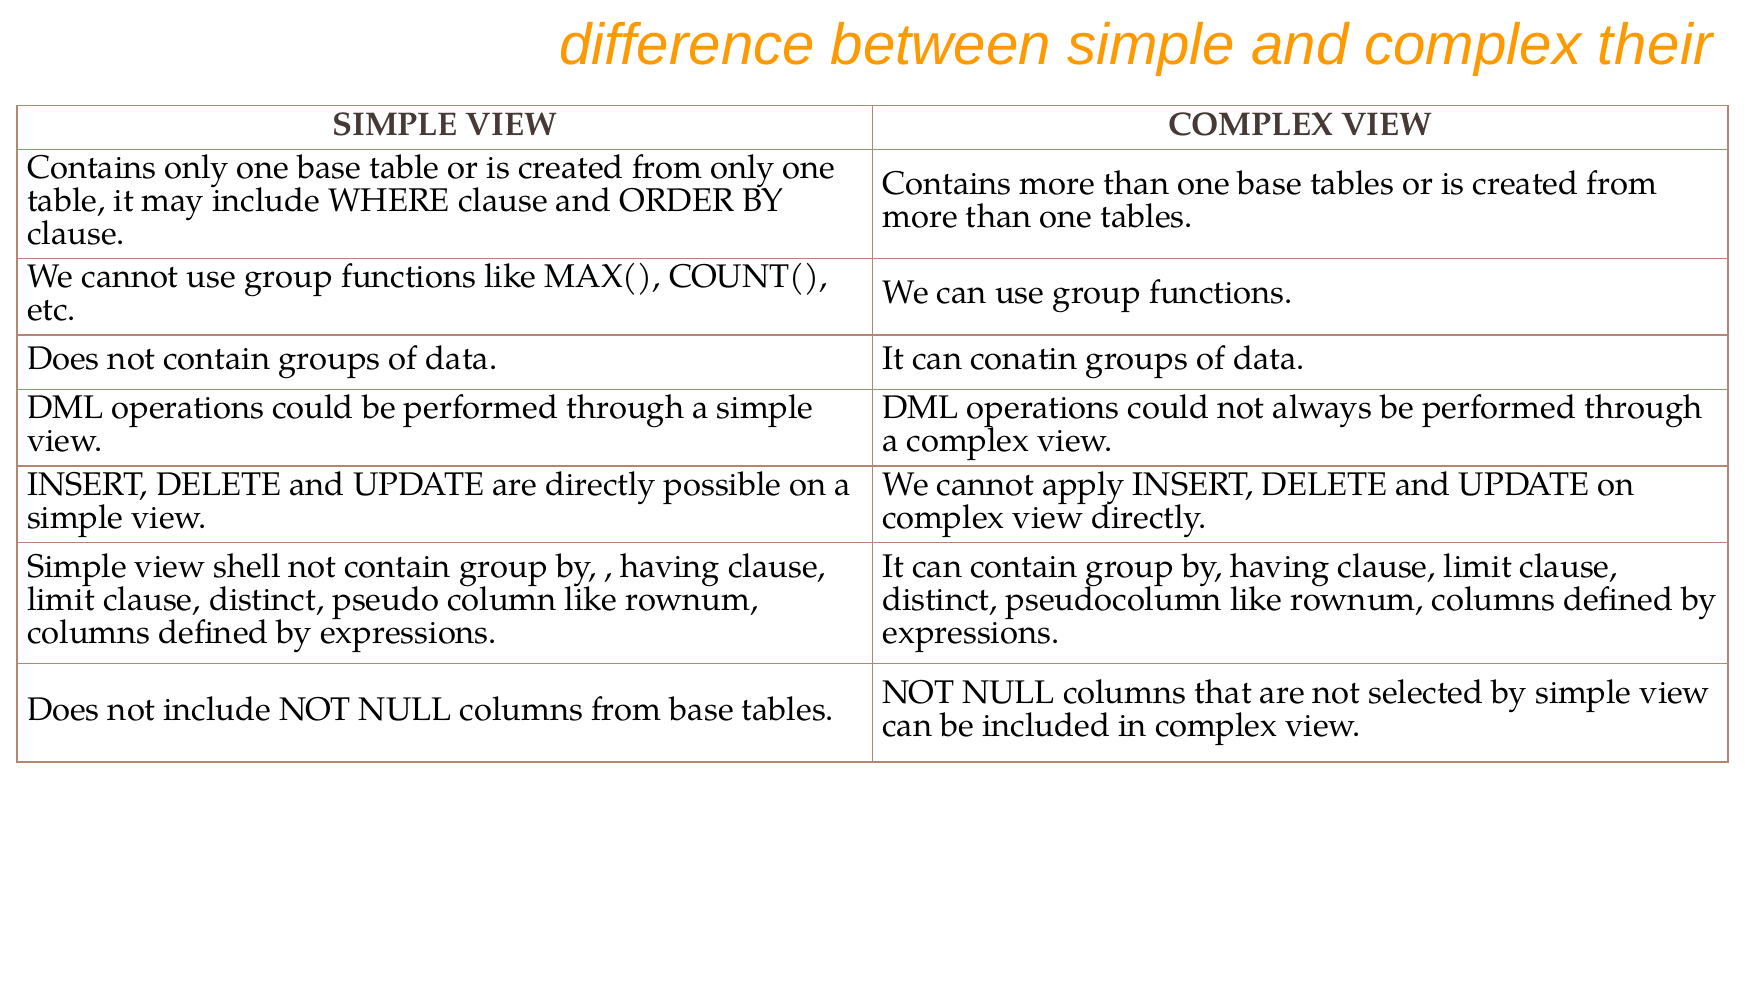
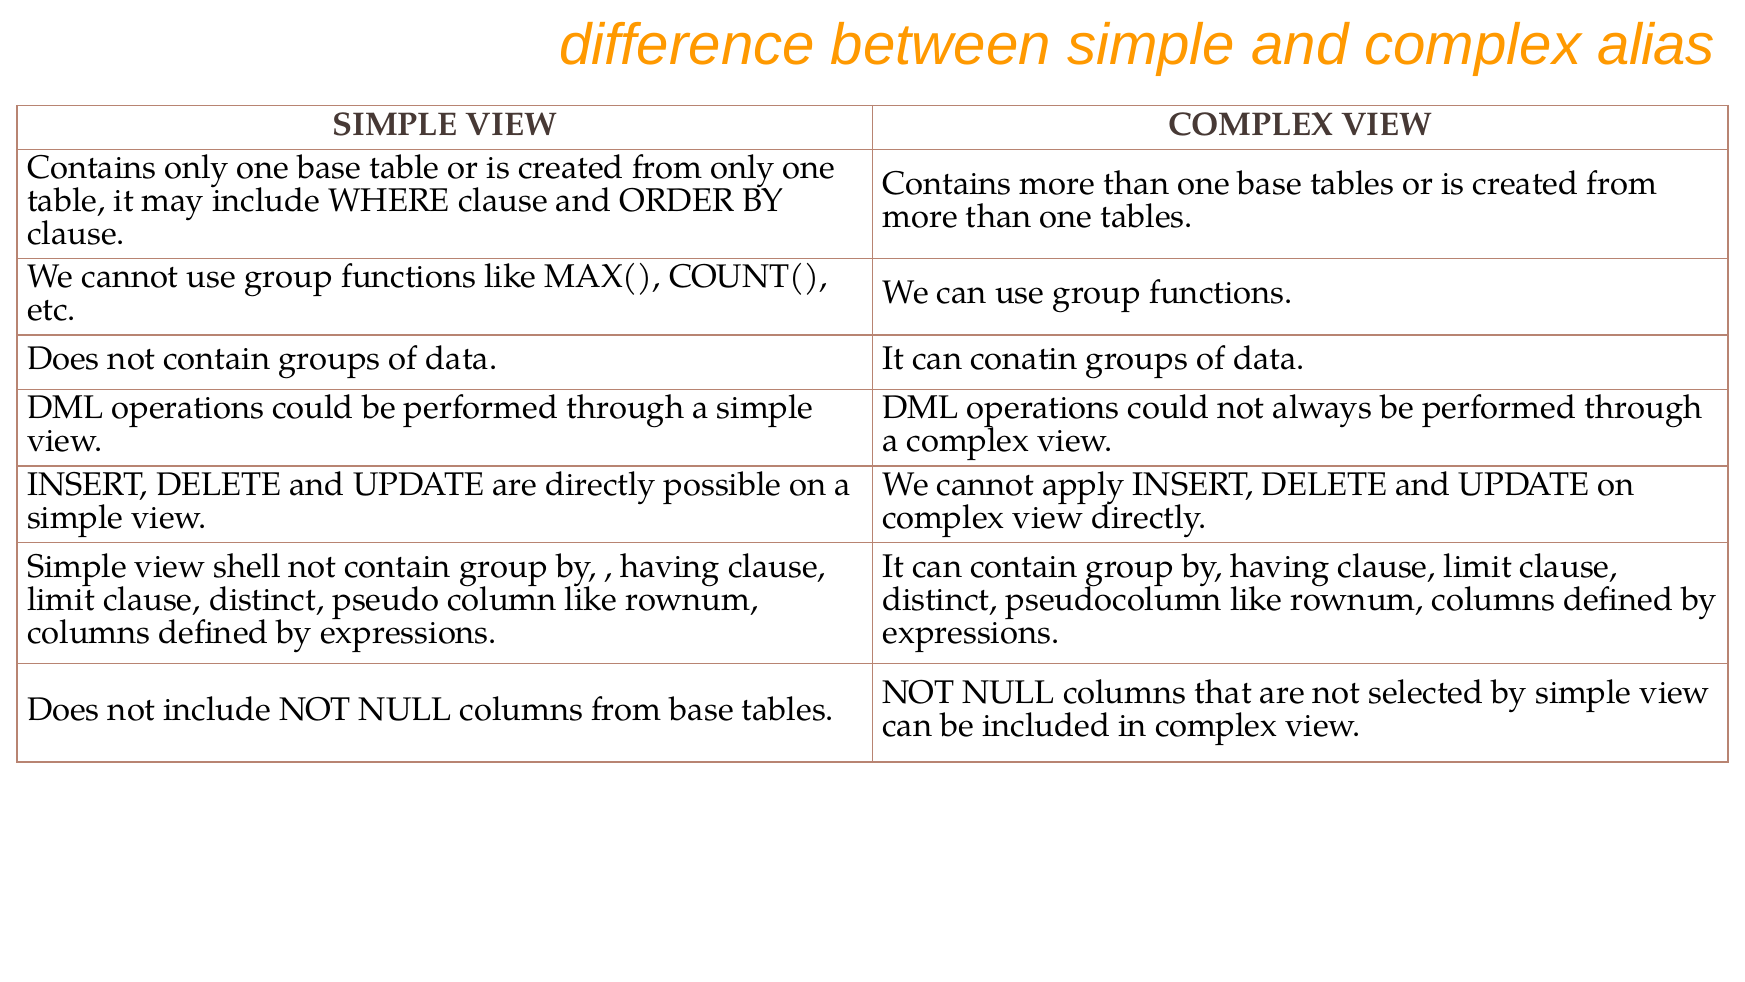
their: their -> alias
